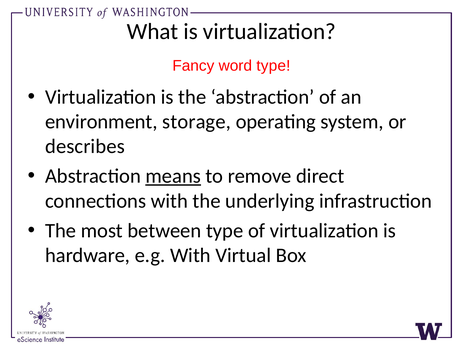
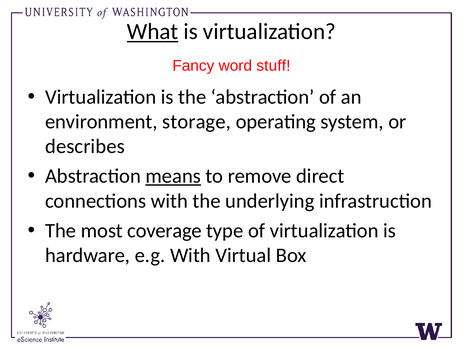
What underline: none -> present
word type: type -> stuff
between: between -> coverage
